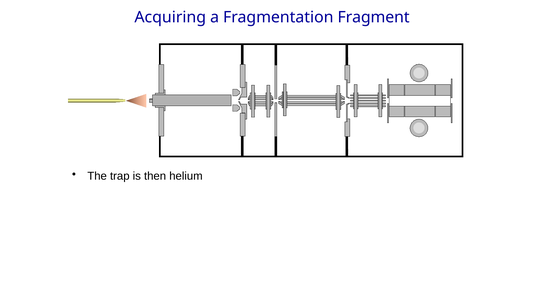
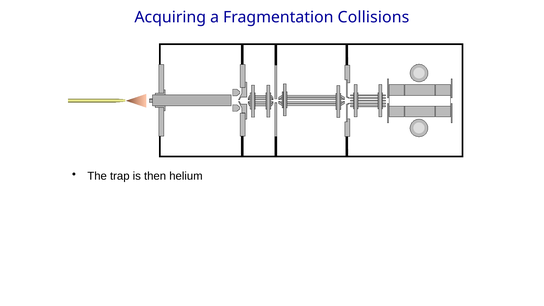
Fragment: Fragment -> Collisions
